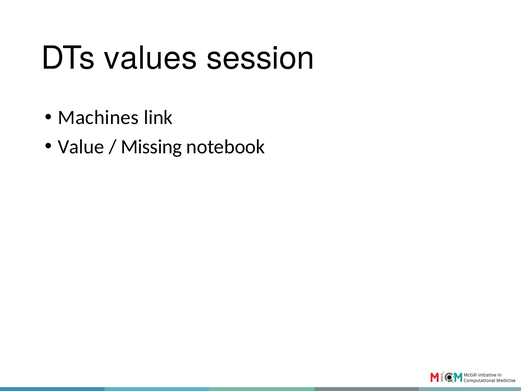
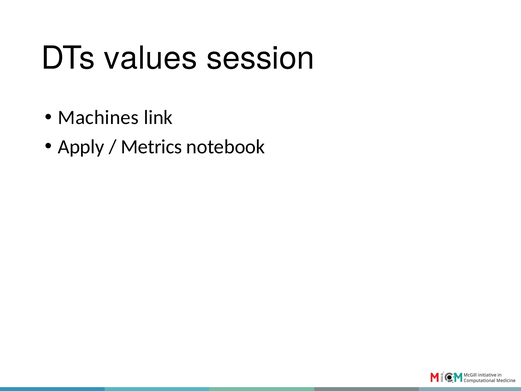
Value: Value -> Apply
Missing: Missing -> Metrics
